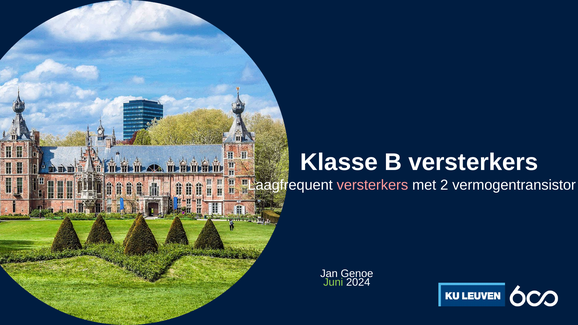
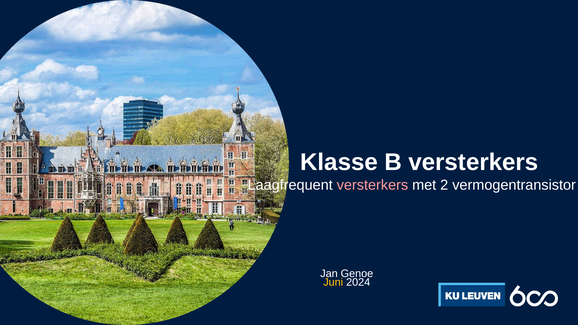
Juni colour: light green -> yellow
